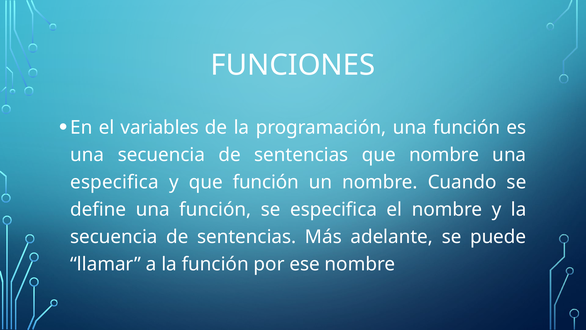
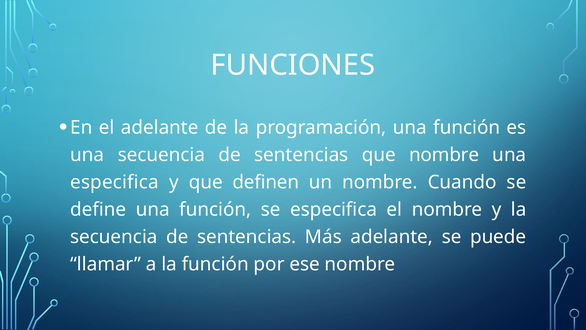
el variables: variables -> adelante
que función: función -> definen
